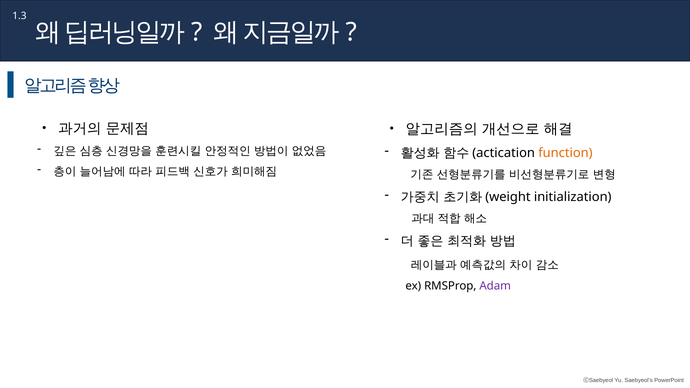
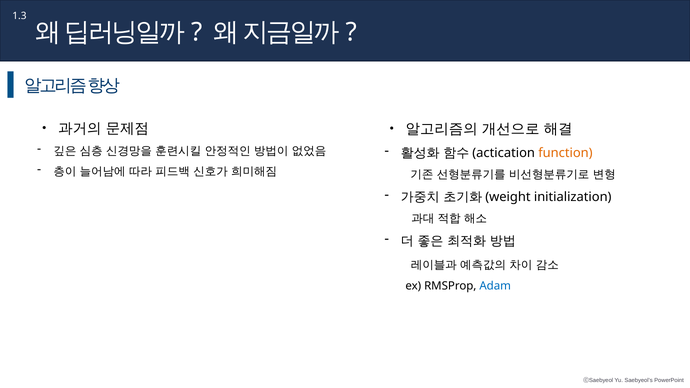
Adam colour: purple -> blue
